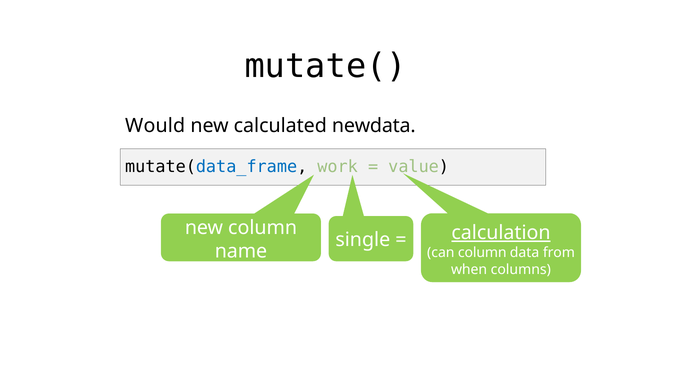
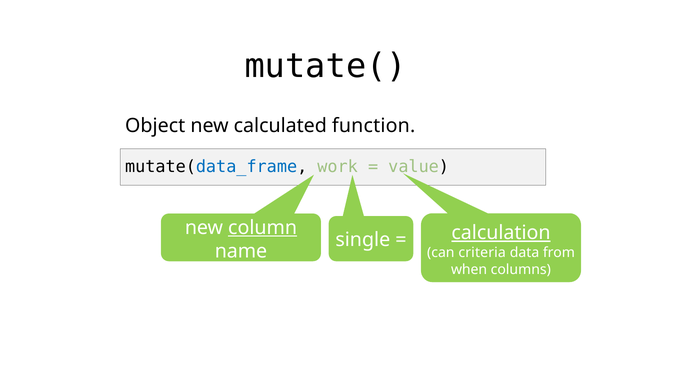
Would: Would -> Object
newdata: newdata -> function
column at (263, 227) underline: none -> present
can column: column -> criteria
